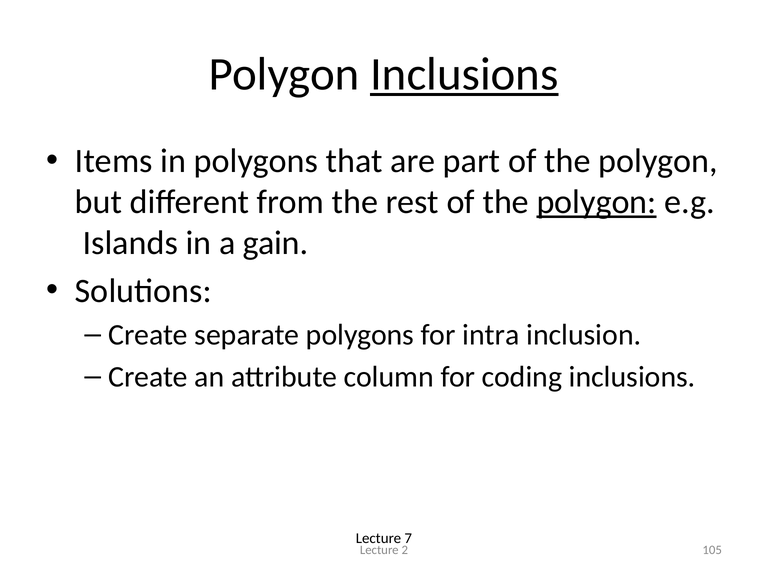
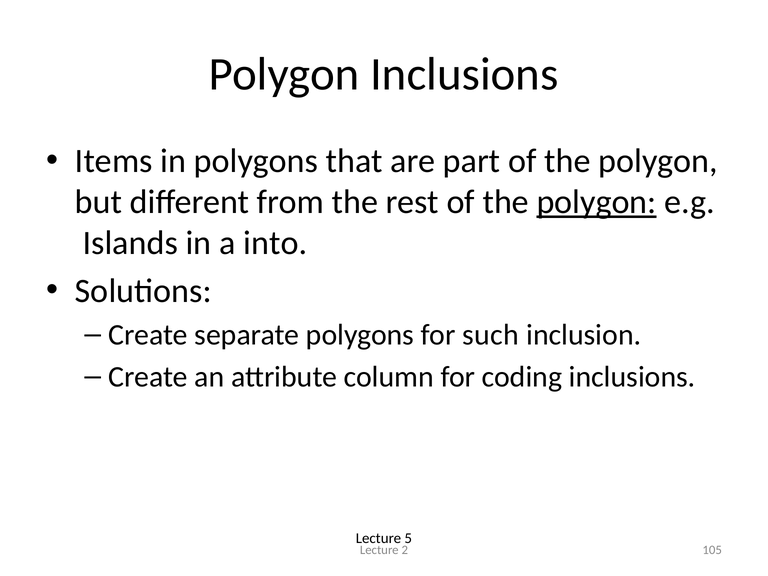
Inclusions at (464, 74) underline: present -> none
gain: gain -> into
intra: intra -> such
7: 7 -> 5
